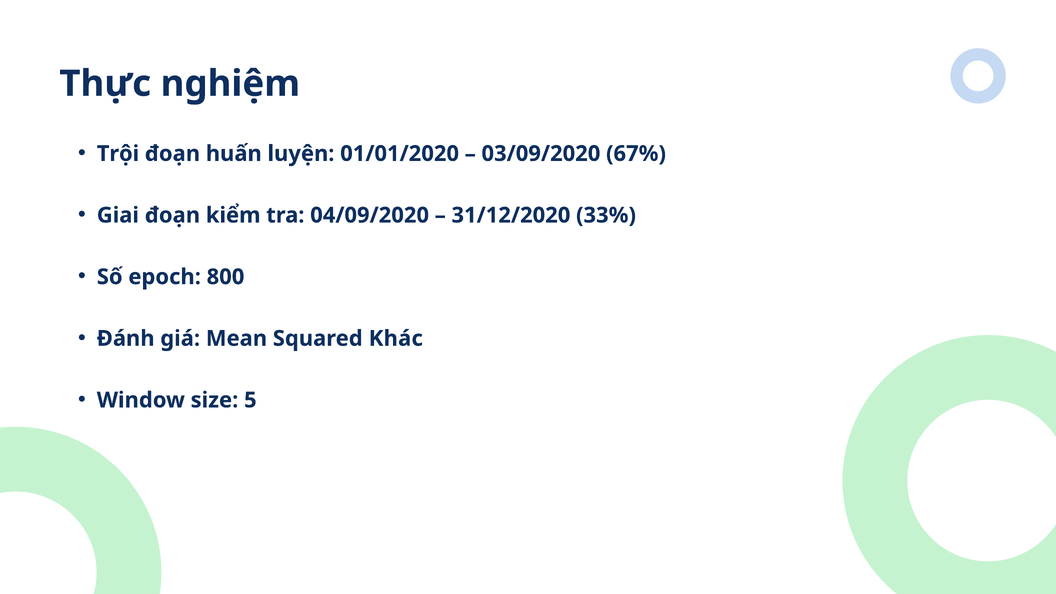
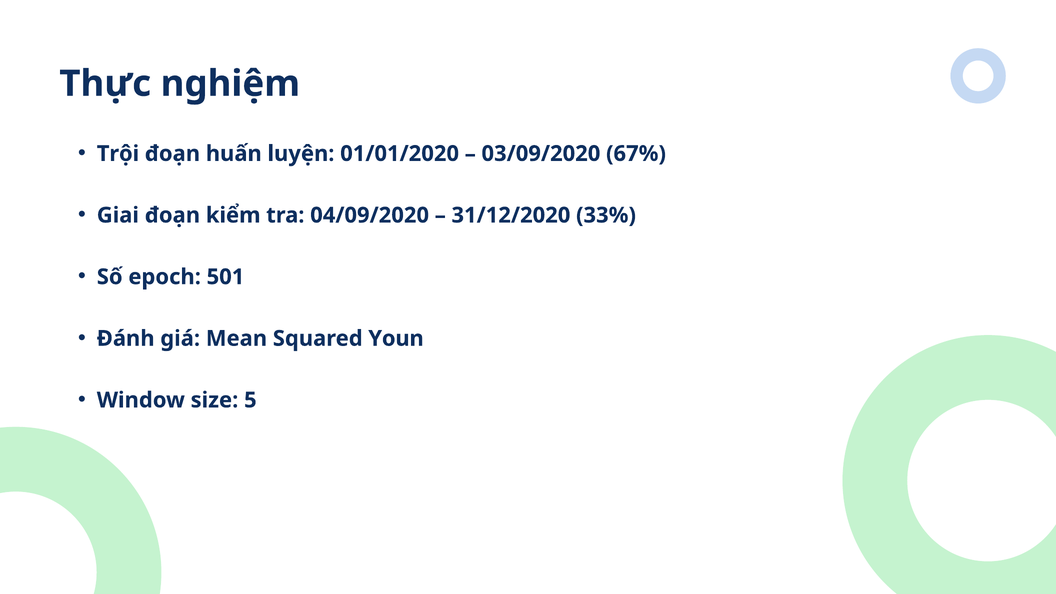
800: 800 -> 501
Khác: Khác -> Youn
